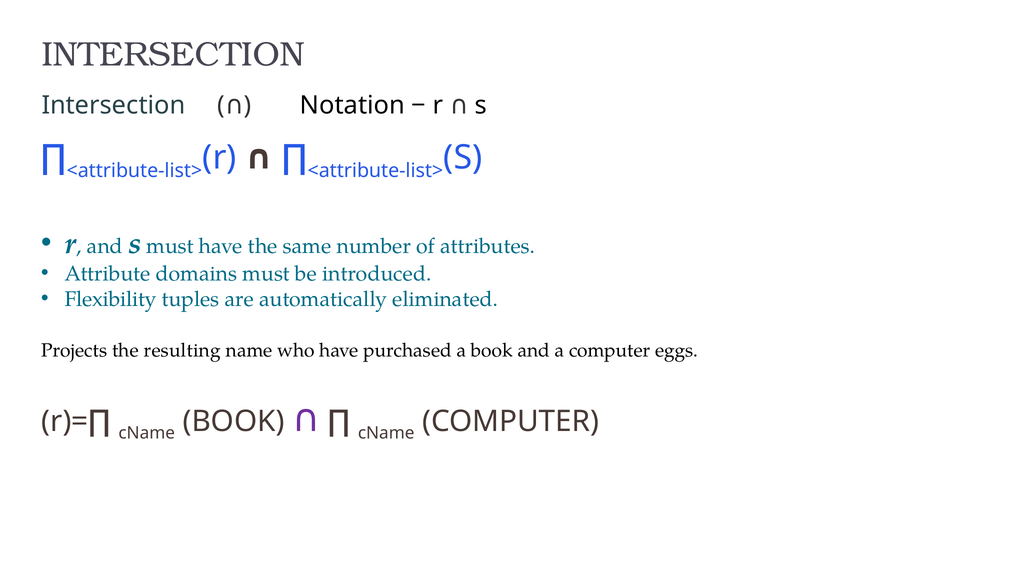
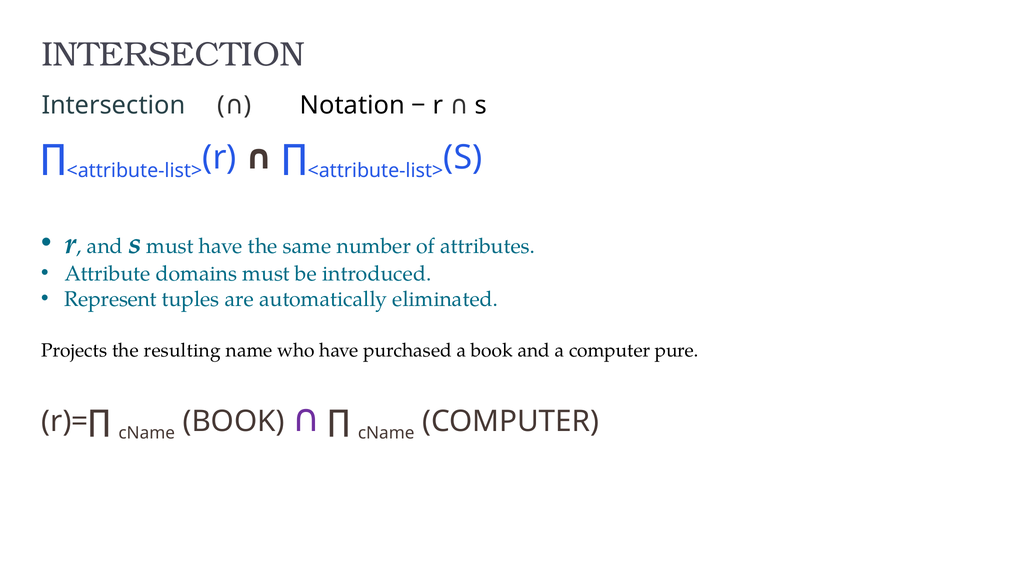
Flexibility: Flexibility -> Represent
eggs: eggs -> pure
